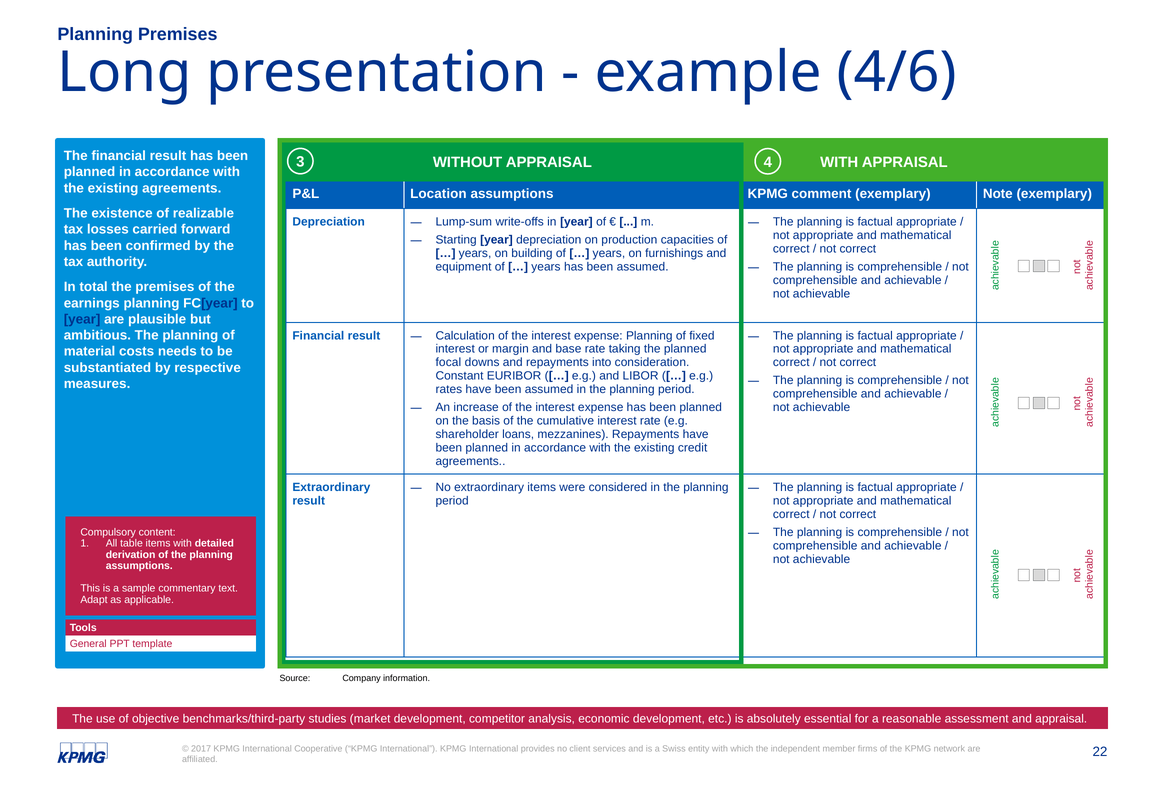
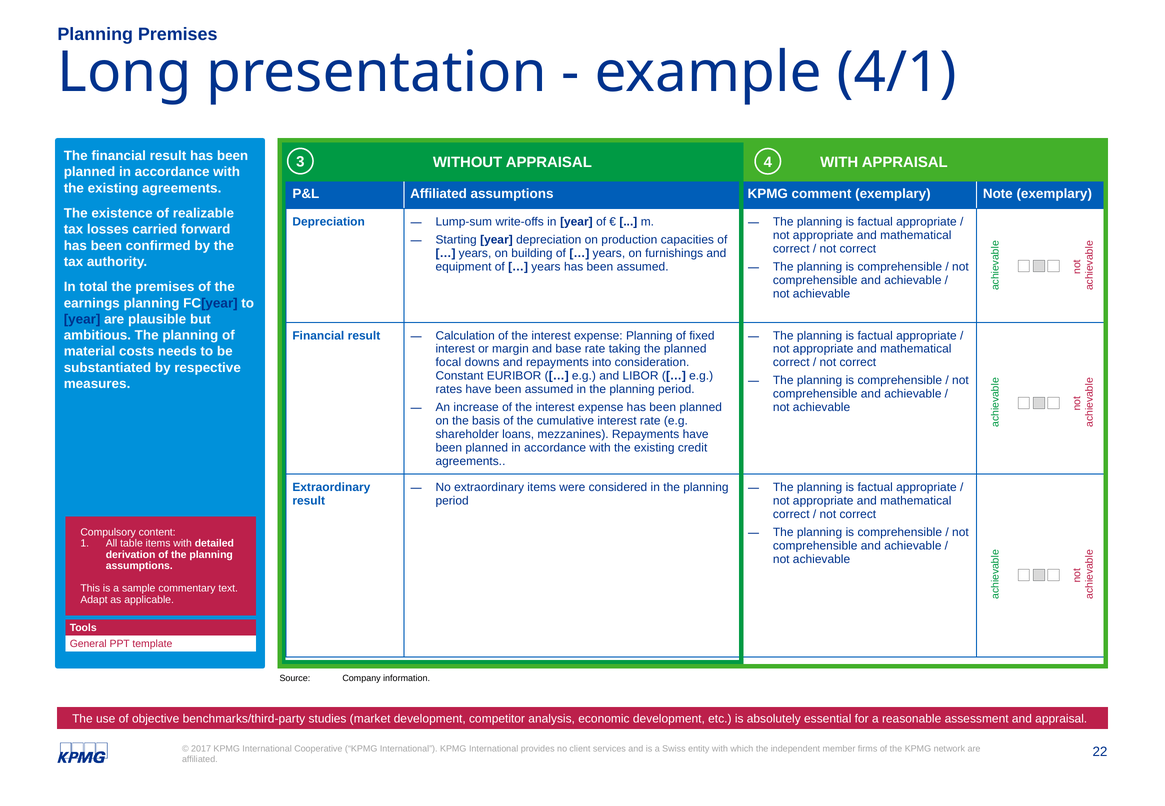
4/6: 4/6 -> 4/1
P&L Location: Location -> Affiliated
